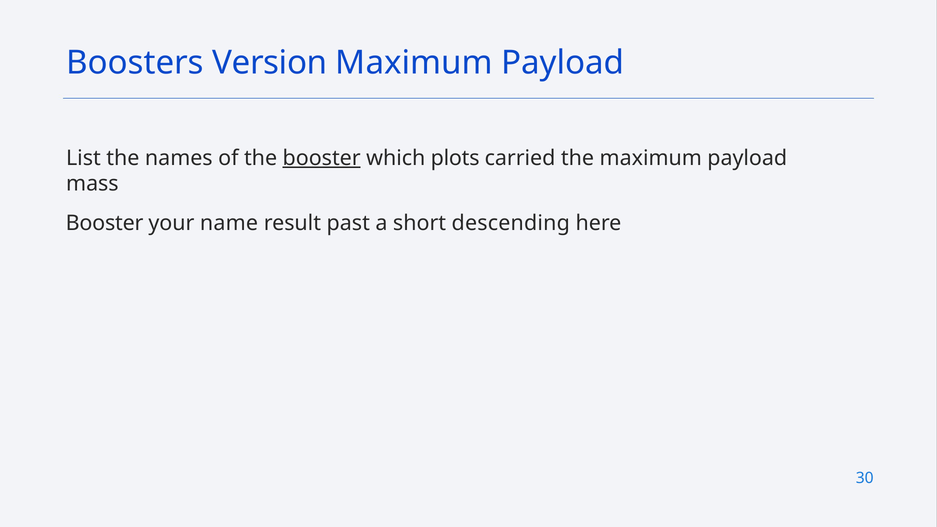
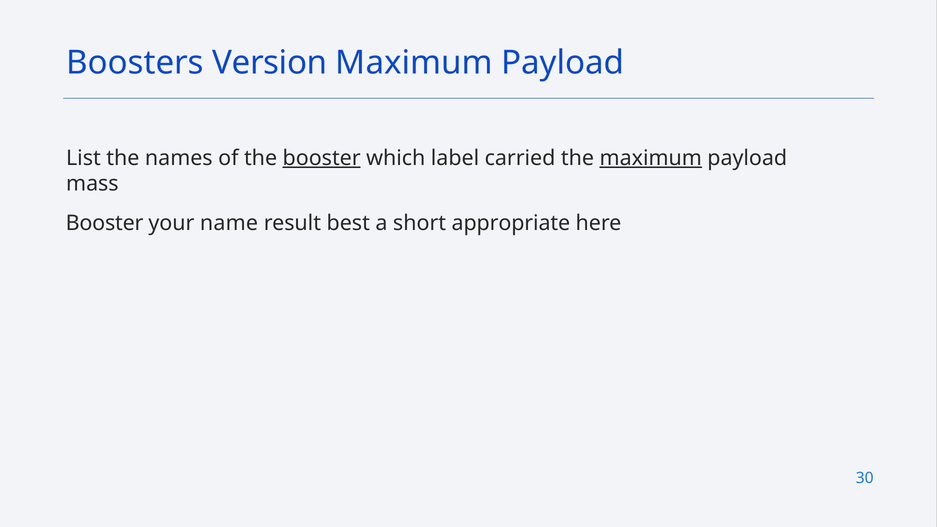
plots: plots -> label
maximum at (651, 158) underline: none -> present
past: past -> best
descending: descending -> appropriate
